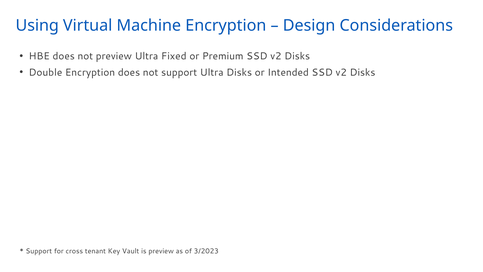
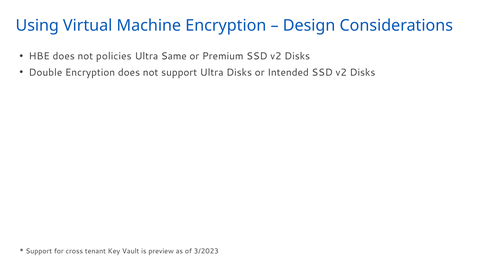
not preview: preview -> policies
Fixed: Fixed -> Same
